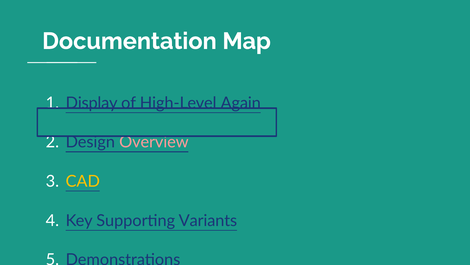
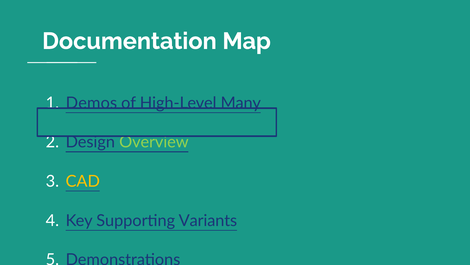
Display: Display -> Demos
Again: Again -> Many
Overview colour: pink -> light green
